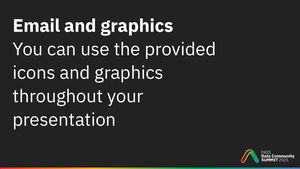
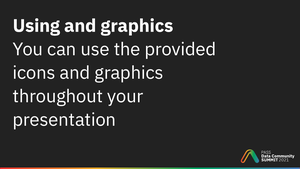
Email: Email -> Using
